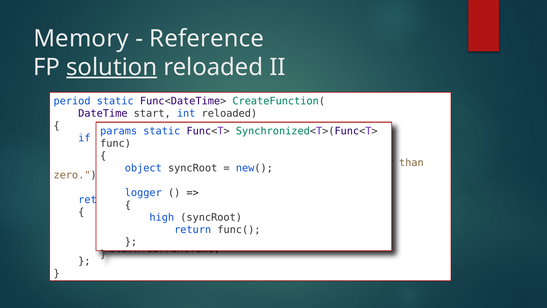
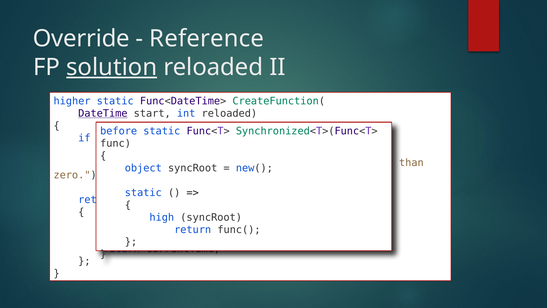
Memory: Memory -> Override
period: period -> higher
DateTime underline: none -> present
params: params -> before
logger at (143, 192): logger -> static
